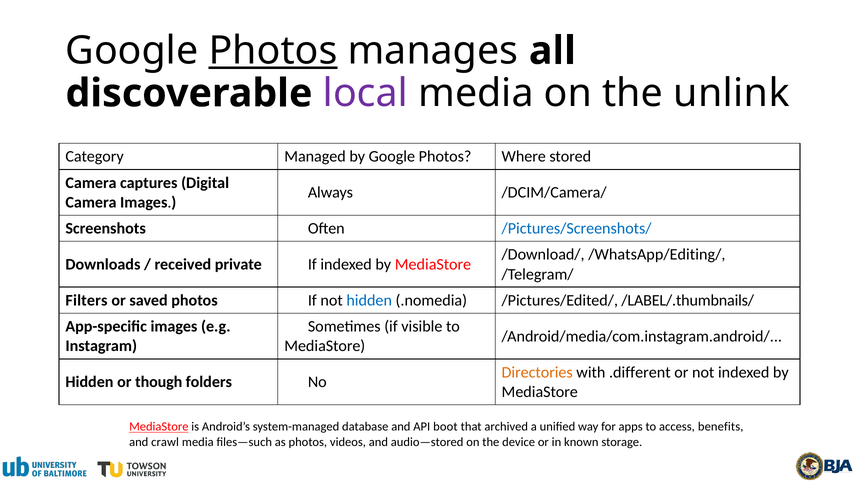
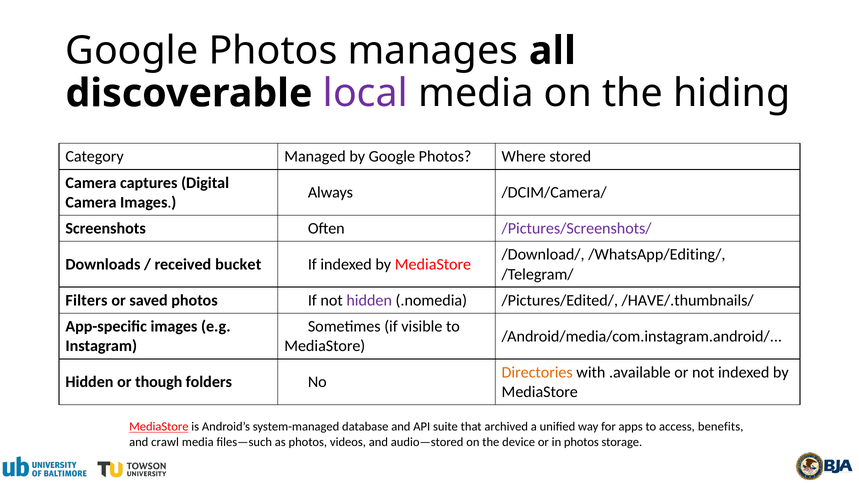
Photos at (273, 51) underline: present -> none
unlink: unlink -> hiding
/Pictures/Screenshots/ colour: blue -> purple
private: private -> bucket
hidden at (369, 300) colour: blue -> purple
/LABEL/.thumbnails/: /LABEL/.thumbnails/ -> /HAVE/.thumbnails/
.different: .different -> .available
boot: boot -> suite
in known: known -> photos
